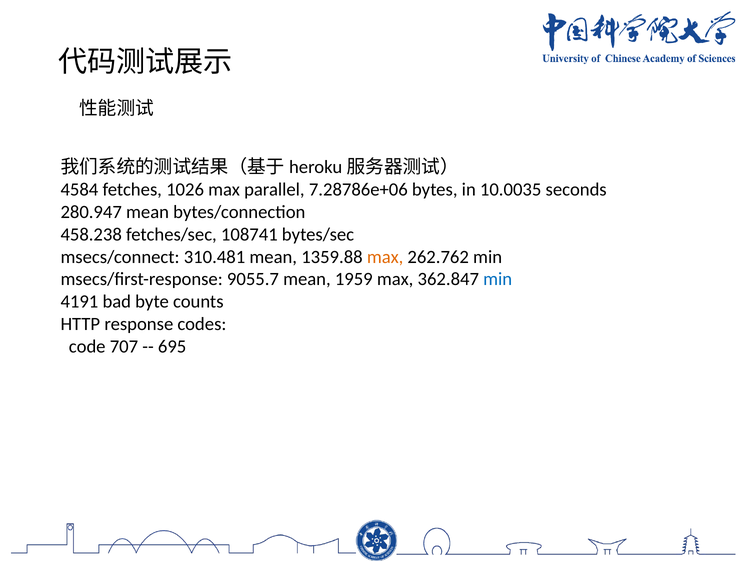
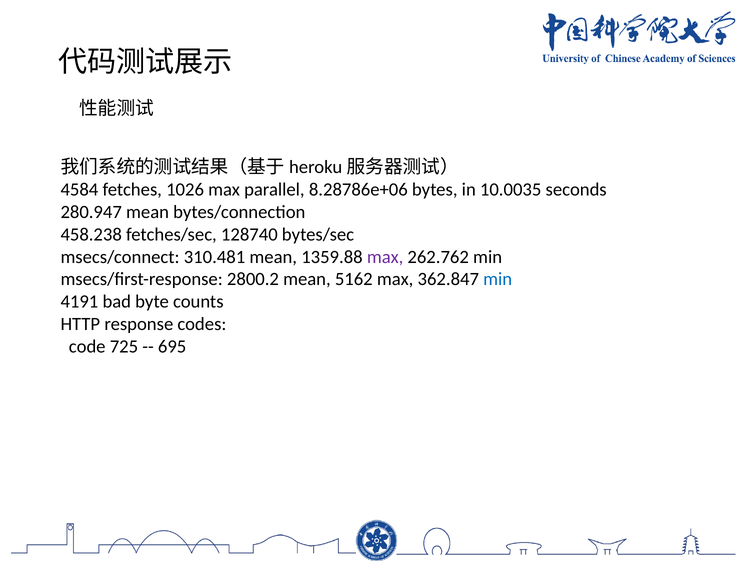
7.28786e+06: 7.28786e+06 -> 8.28786e+06
108741: 108741 -> 128740
max at (385, 257) colour: orange -> purple
9055.7: 9055.7 -> 2800.2
1959: 1959 -> 5162
707: 707 -> 725
